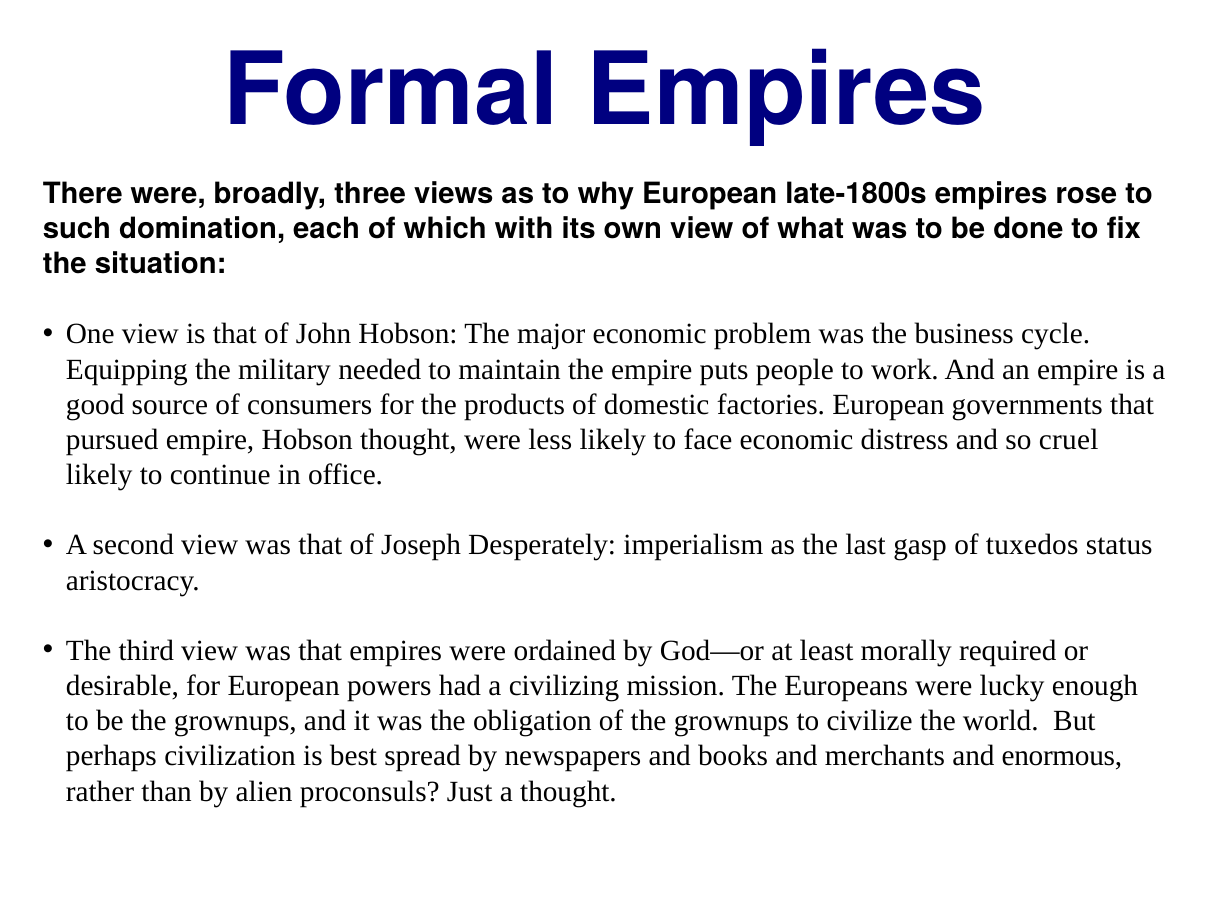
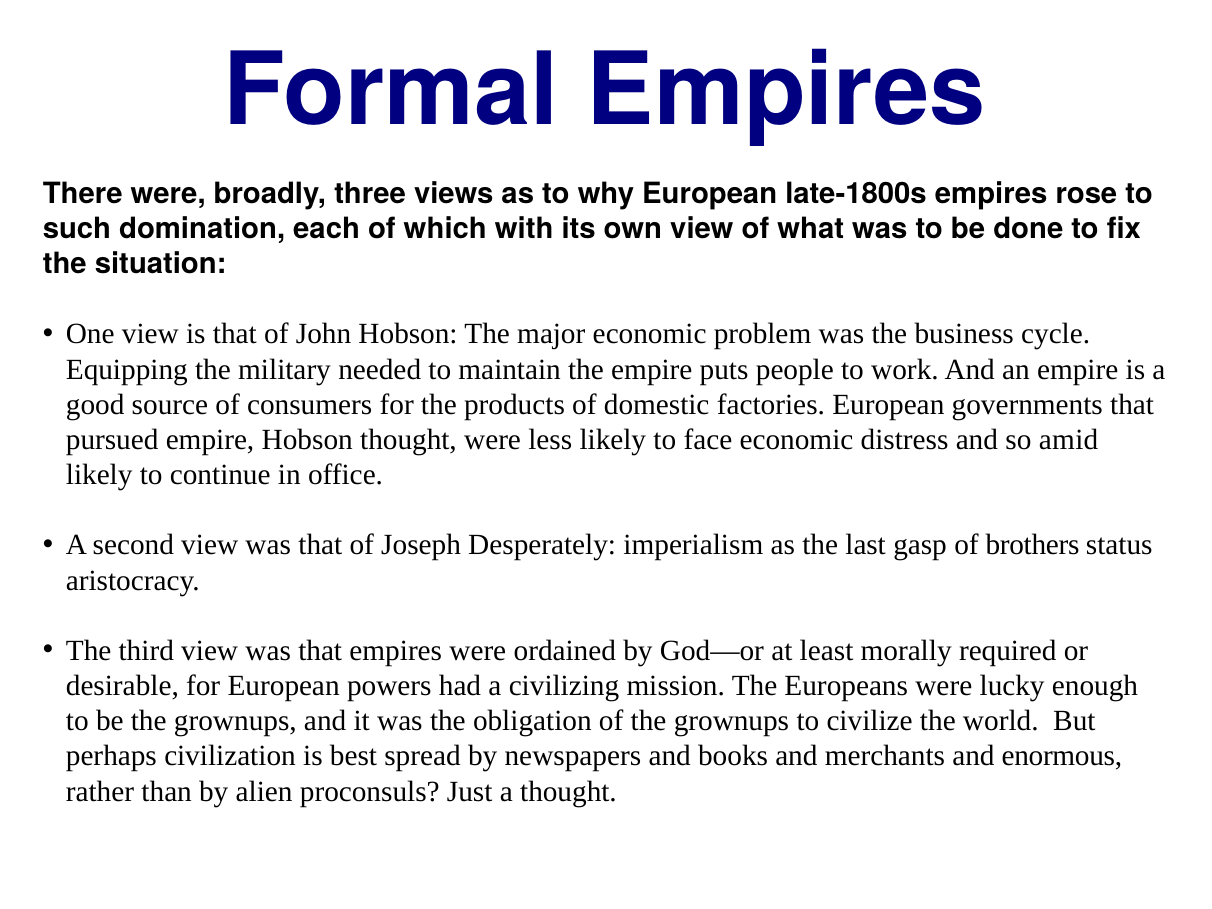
cruel: cruel -> amid
tuxedos: tuxedos -> brothers
